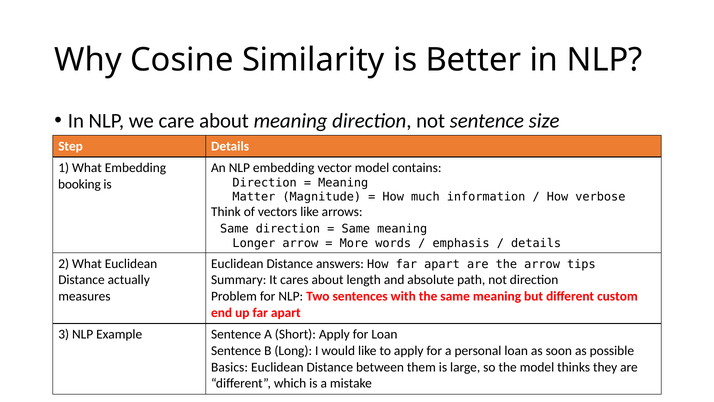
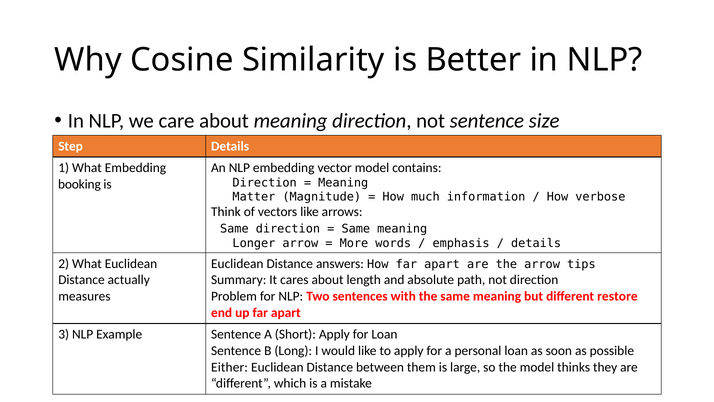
custom: custom -> restore
Basics: Basics -> Either
